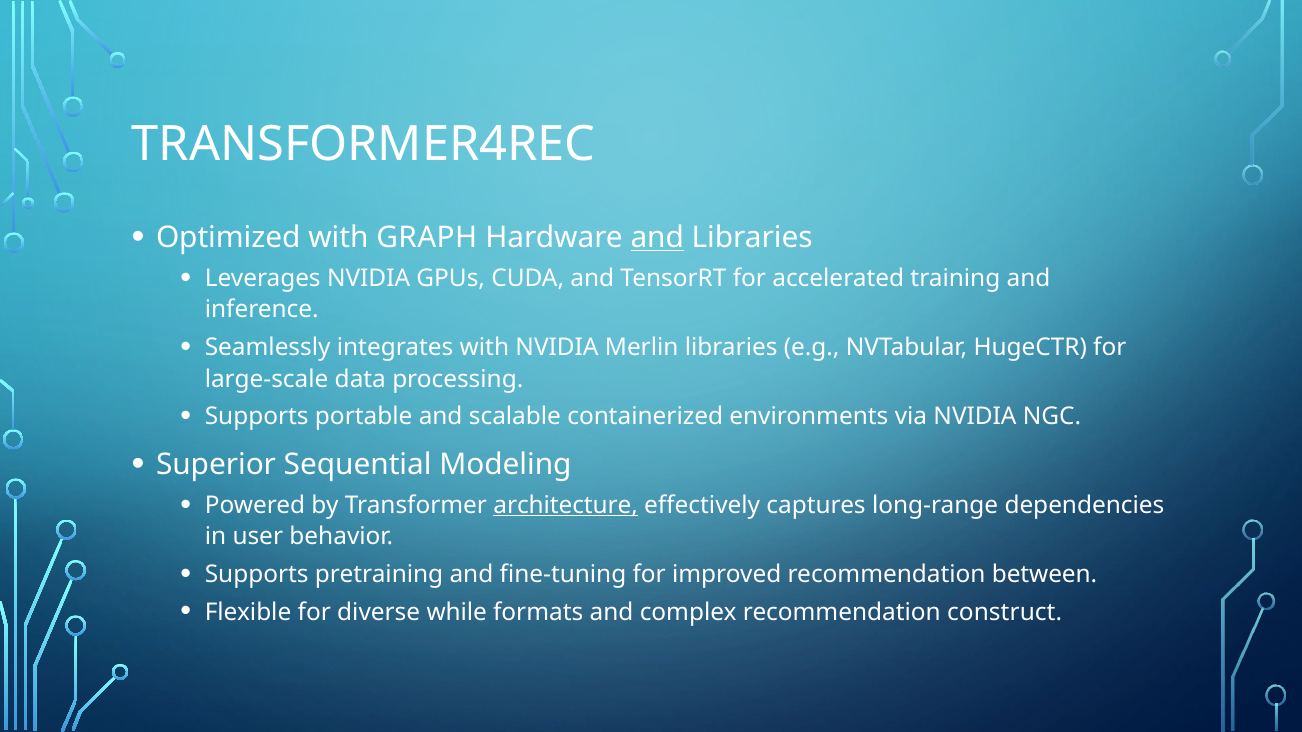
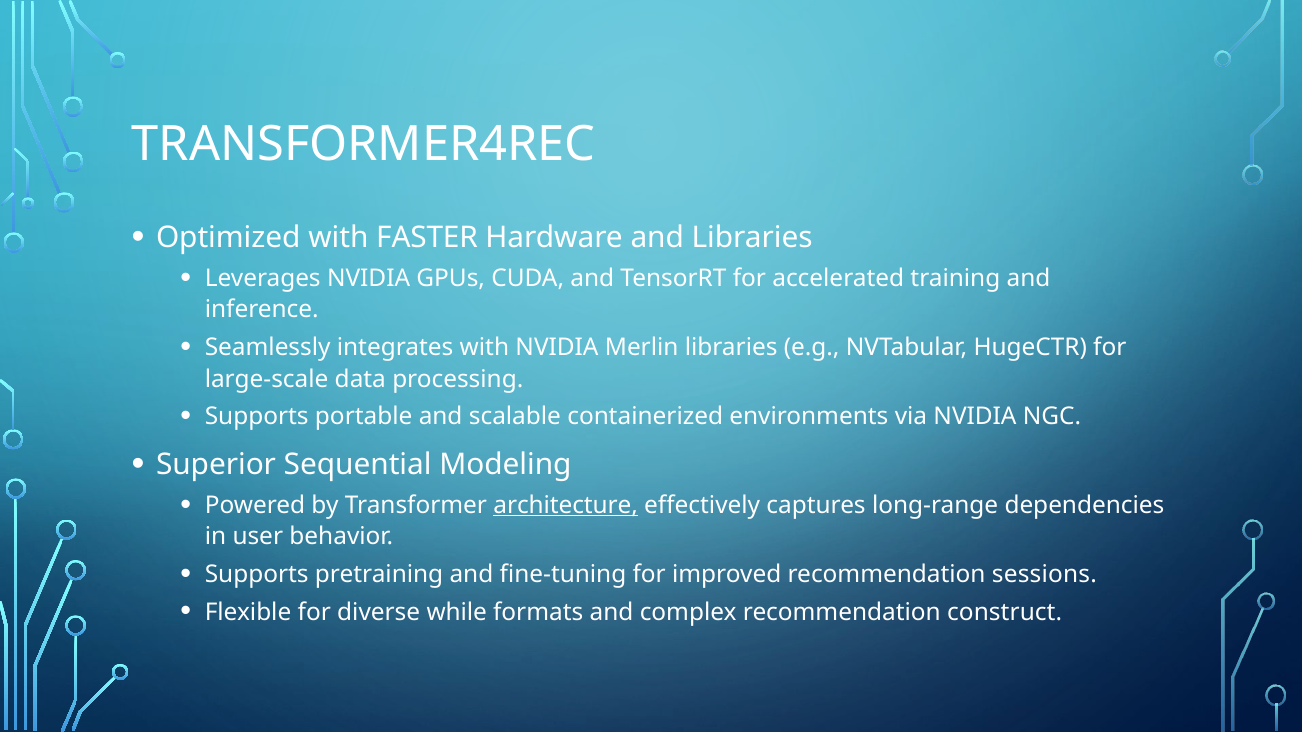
GRAPH: GRAPH -> FASTER
and at (657, 238) underline: present -> none
between: between -> sessions
